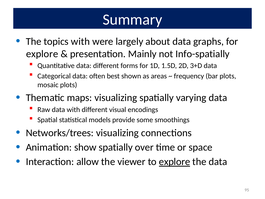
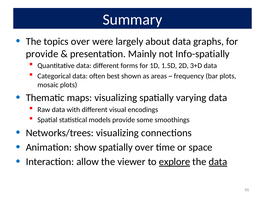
topics with: with -> over
explore at (42, 54): explore -> provide
data at (218, 162) underline: none -> present
